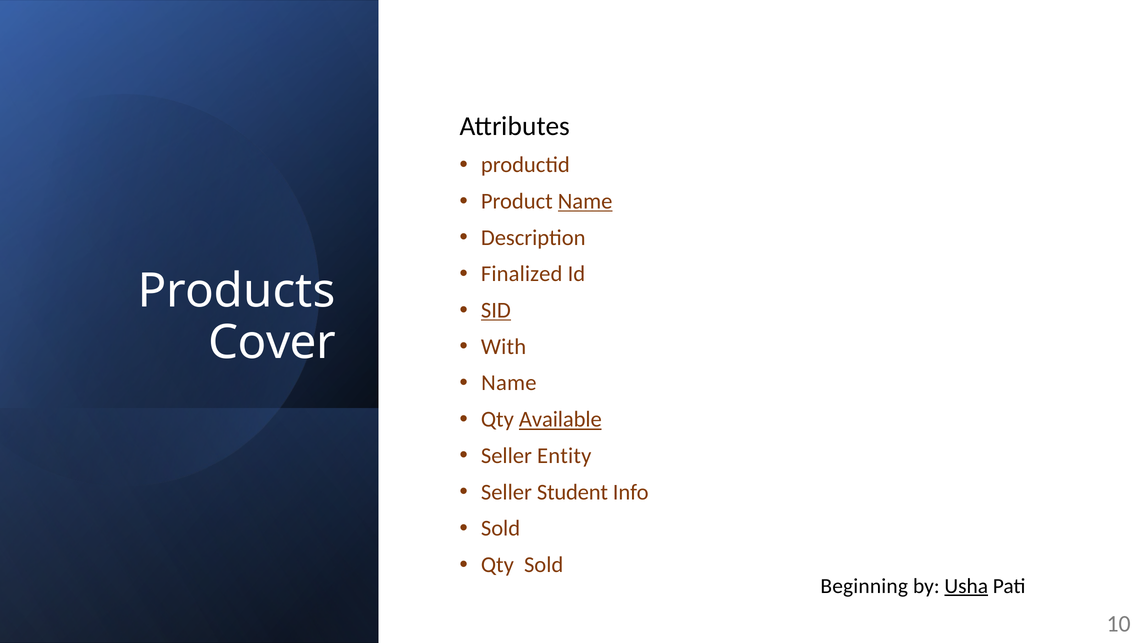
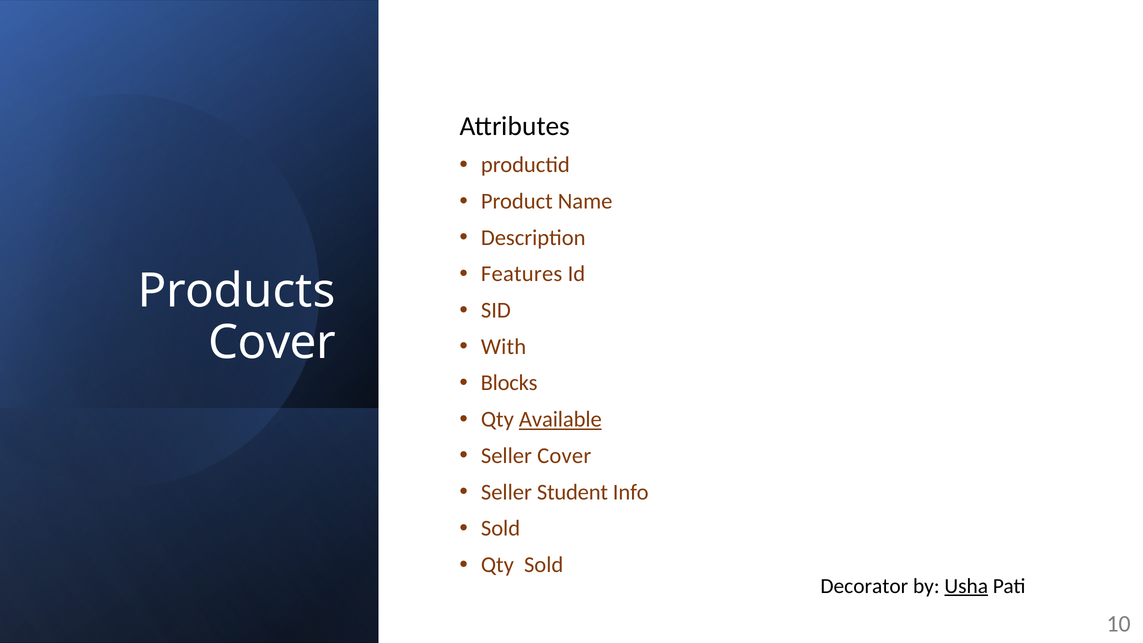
Name at (585, 201) underline: present -> none
Finalized: Finalized -> Features
SID underline: present -> none
Name at (509, 383): Name -> Blocks
Seller Entity: Entity -> Cover
Beginning: Beginning -> Decorator
